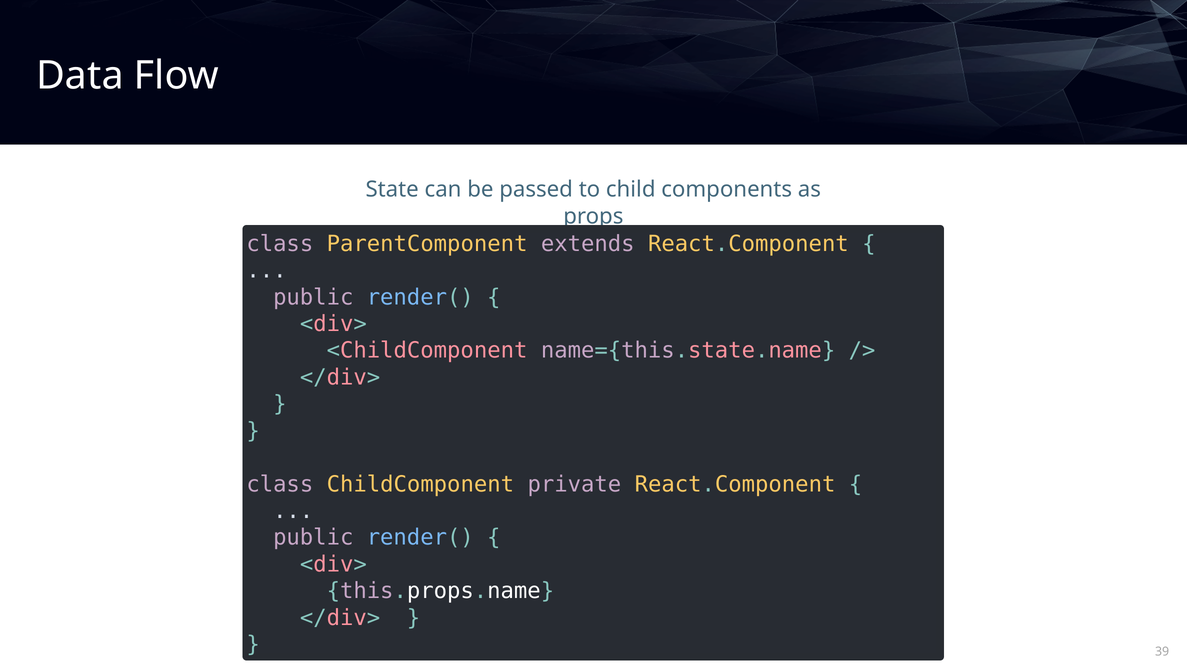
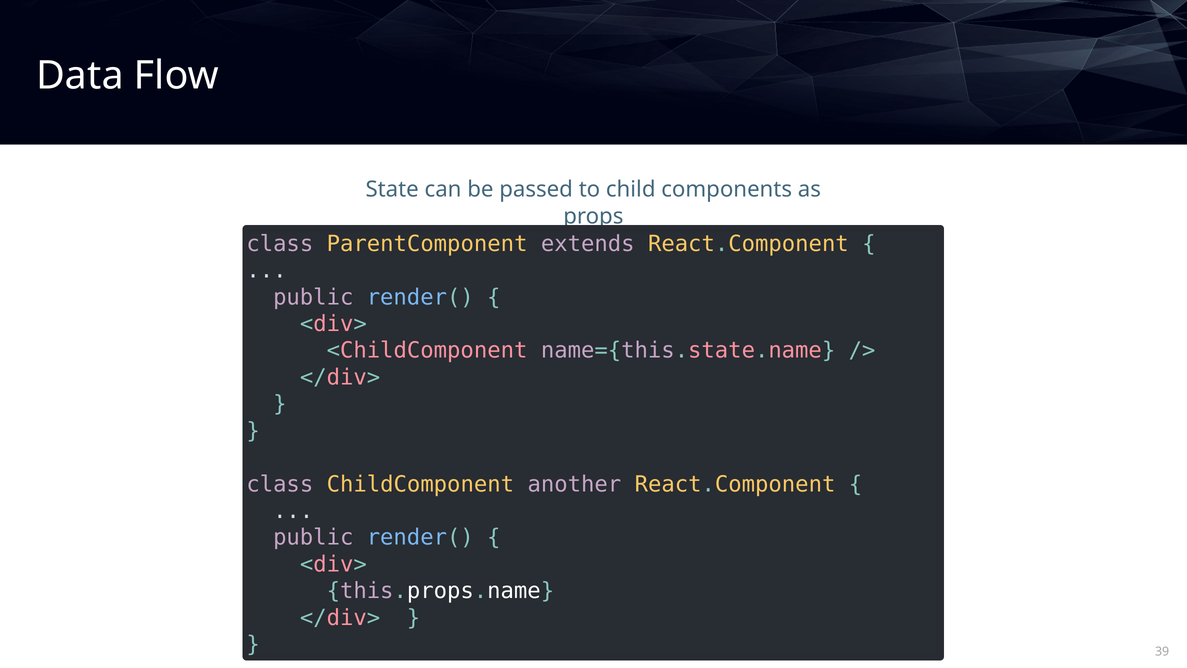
private: private -> another
